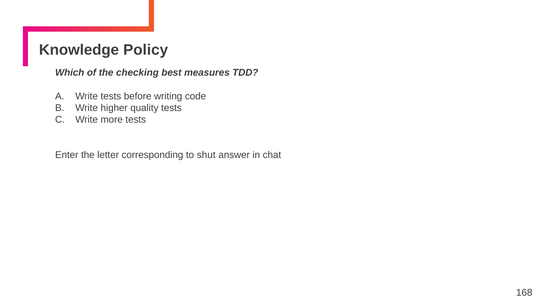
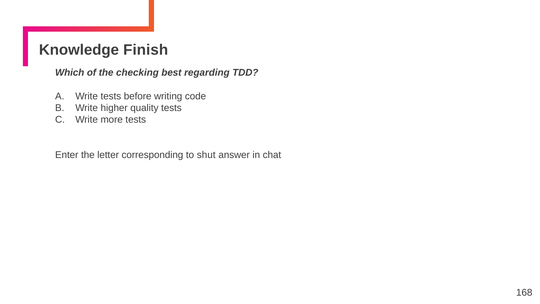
Policy: Policy -> Finish
measures: measures -> regarding
